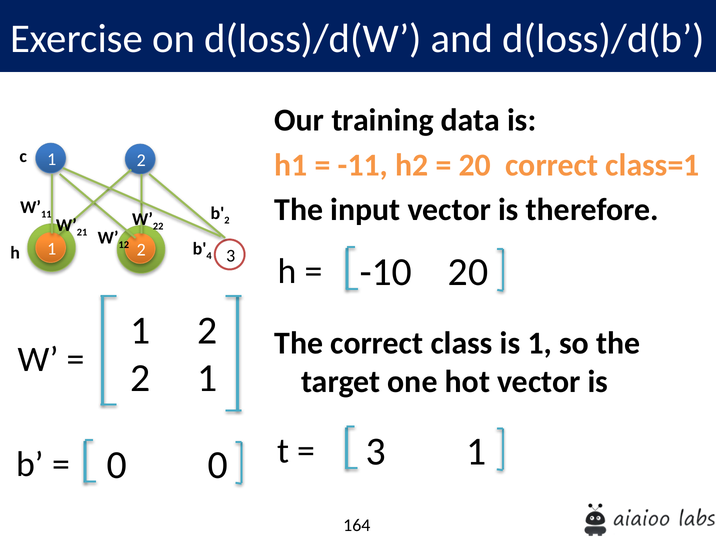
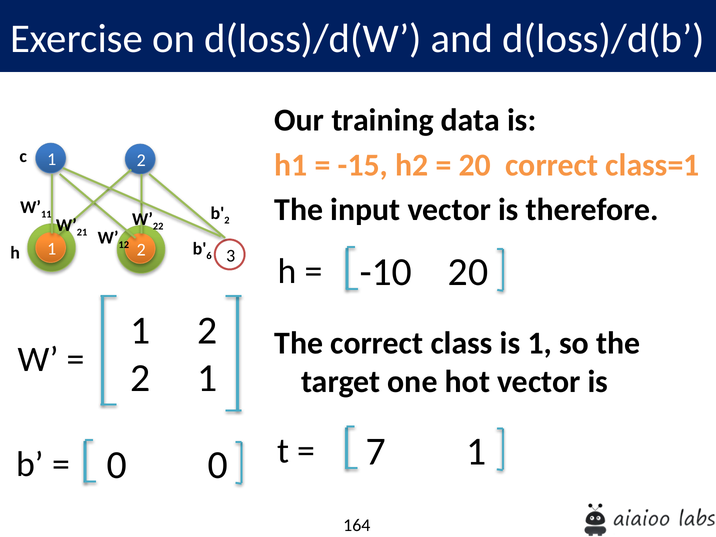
-11: -11 -> -15
4: 4 -> 6
3 at (376, 452): 3 -> 7
